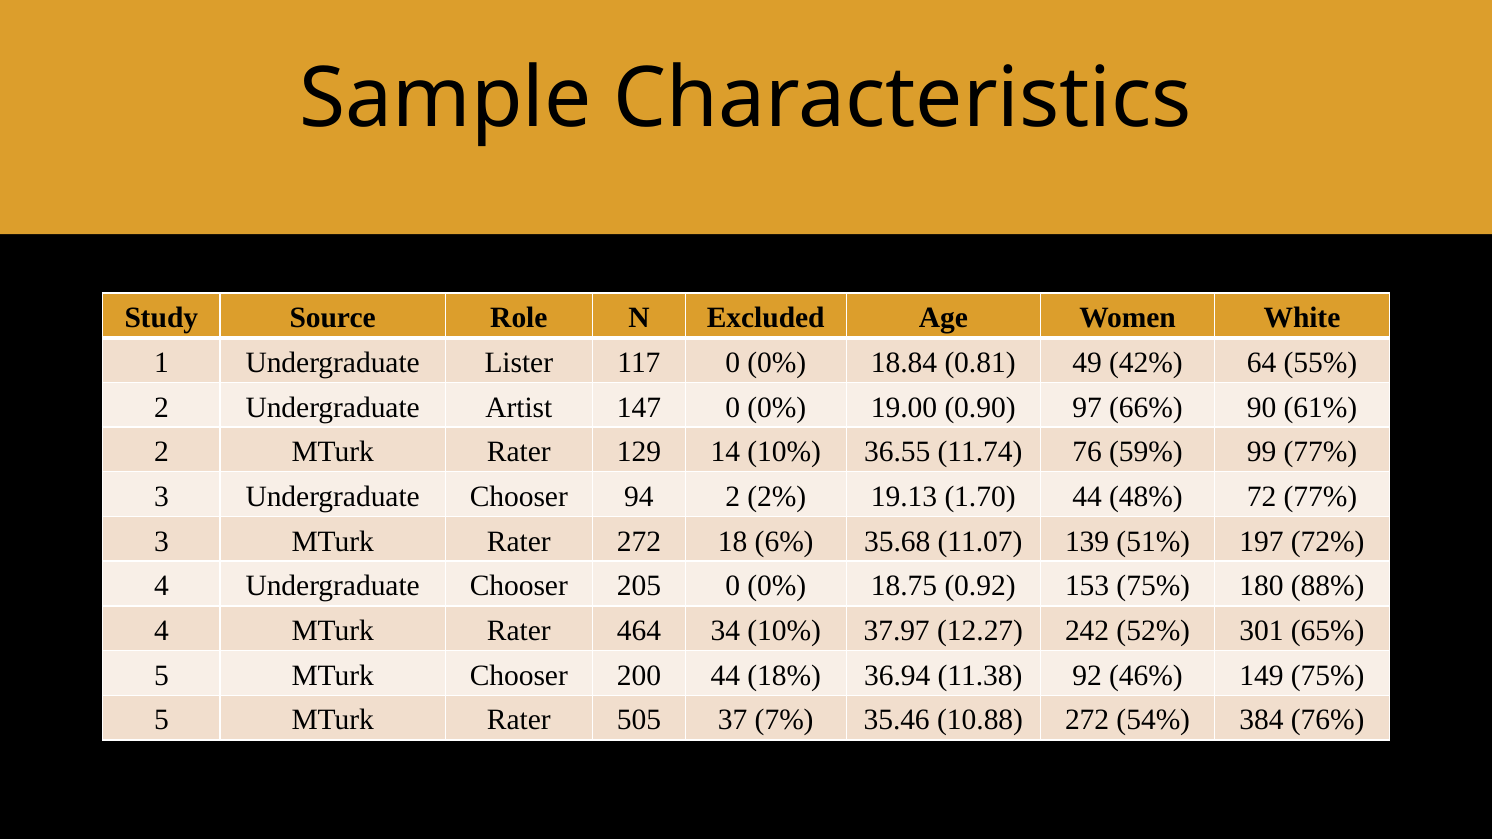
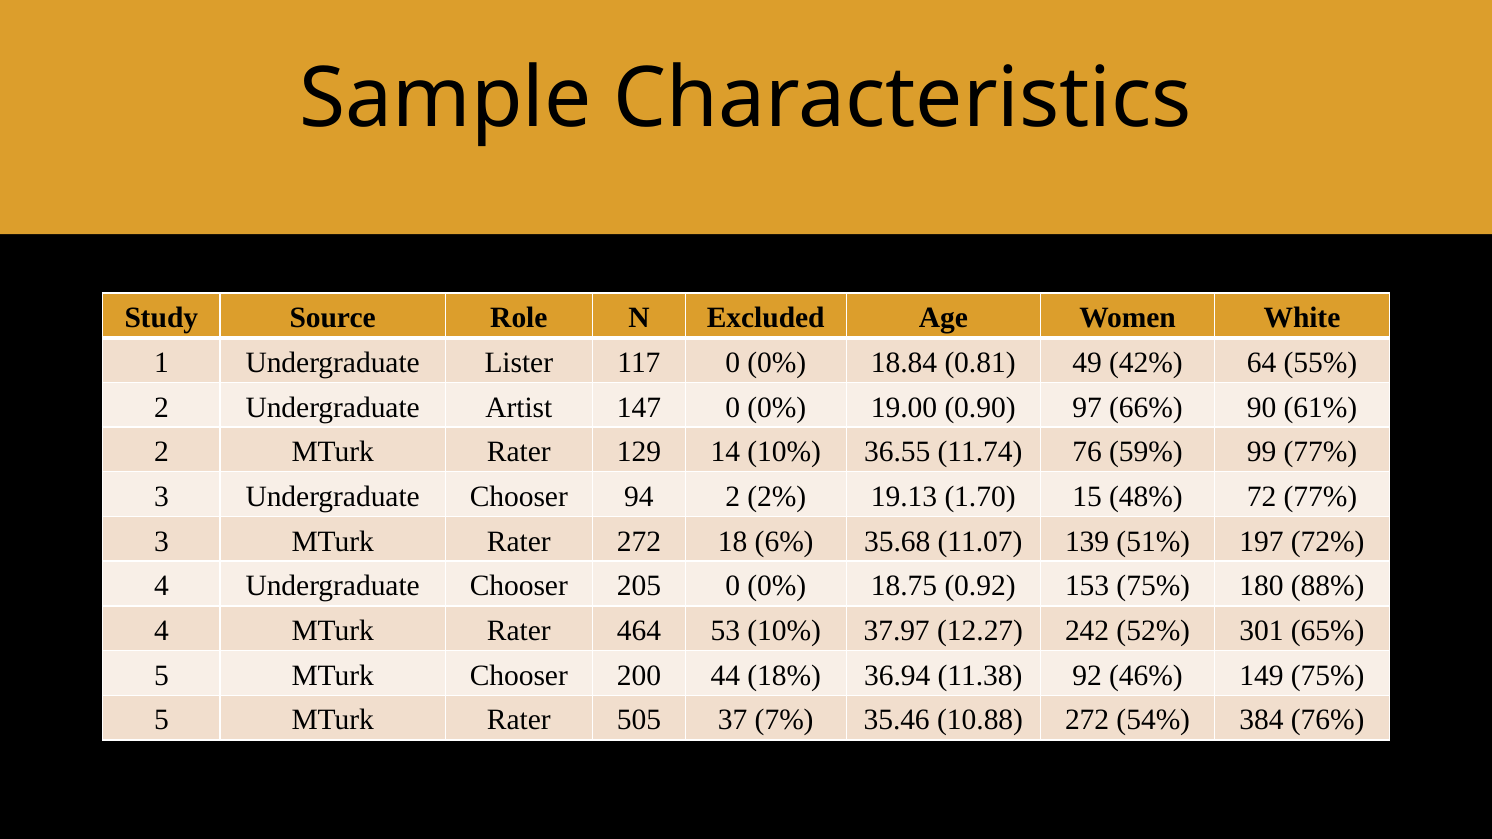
1.70 44: 44 -> 15
34: 34 -> 53
